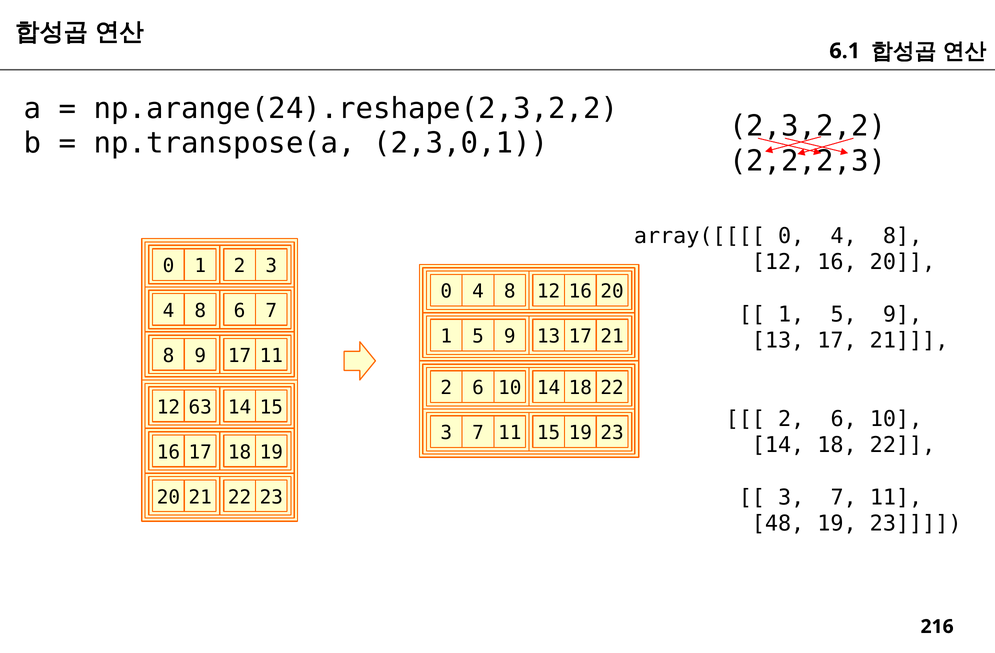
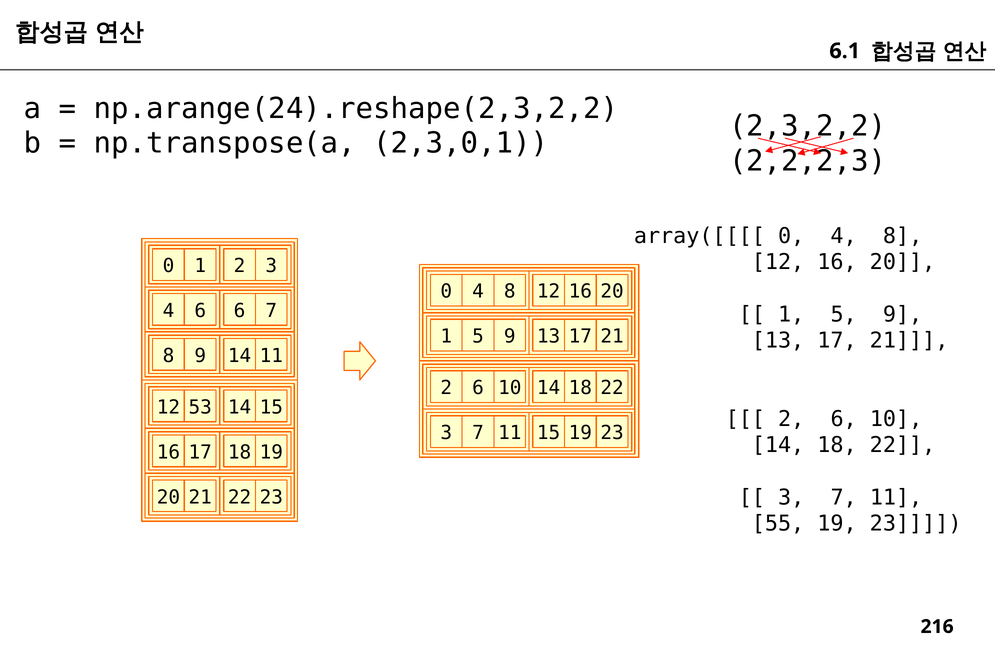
8 at (200, 311): 8 -> 6
9 17: 17 -> 14
63: 63 -> 53
48: 48 -> 55
